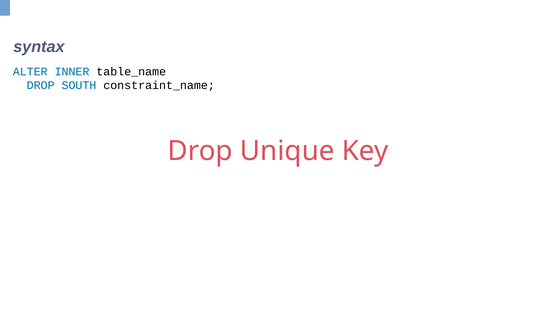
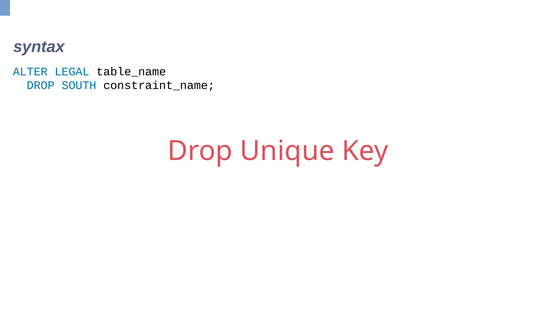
INNER: INNER -> LEGAL
